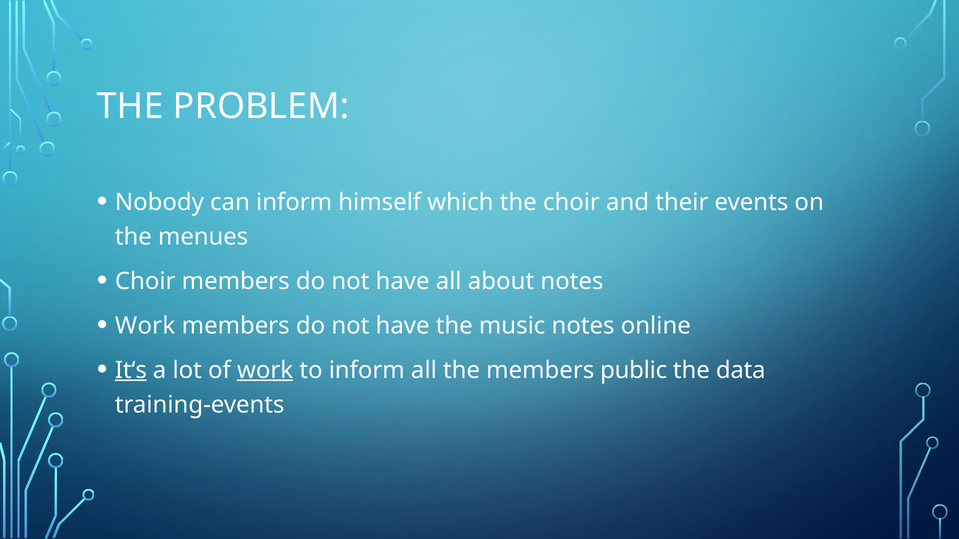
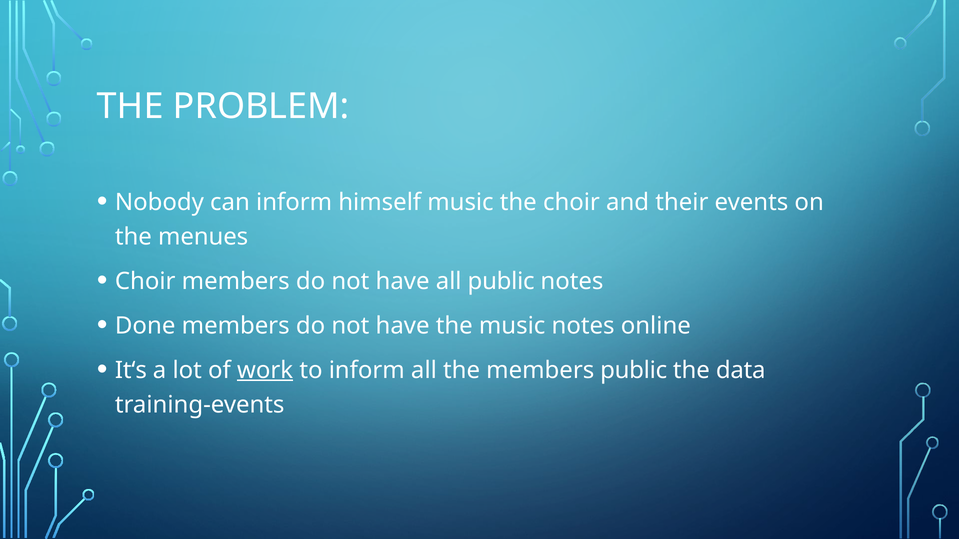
himself which: which -> music
all about: about -> public
Work at (145, 326): Work -> Done
It‘s underline: present -> none
